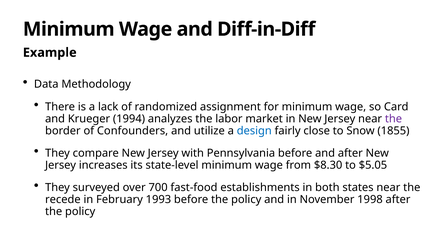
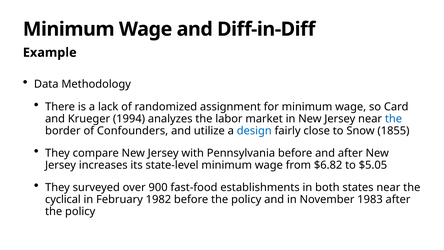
the at (393, 119) colour: purple -> blue
$8.30: $8.30 -> $6.82
700: 700 -> 900
recede: recede -> cyclical
1993: 1993 -> 1982
1998: 1998 -> 1983
